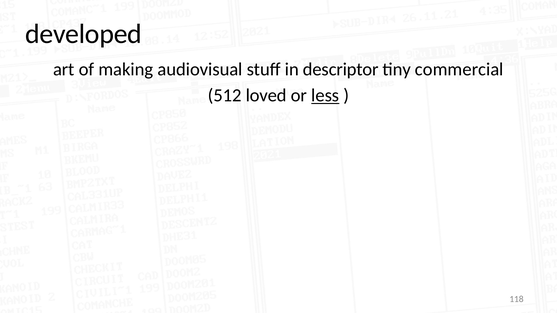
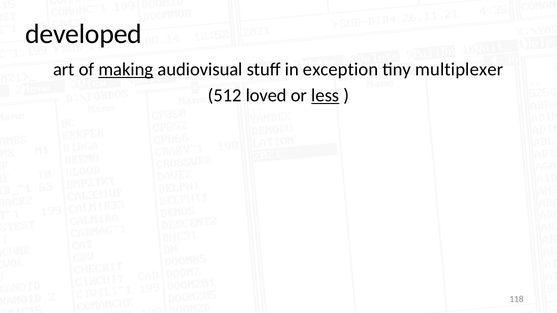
making underline: none -> present
descriptor: descriptor -> exception
commercial: commercial -> multiplexer
